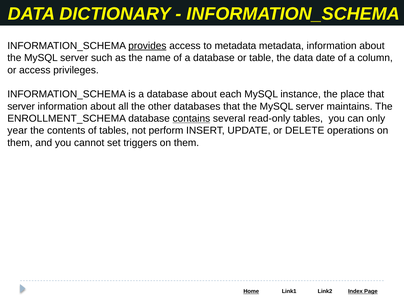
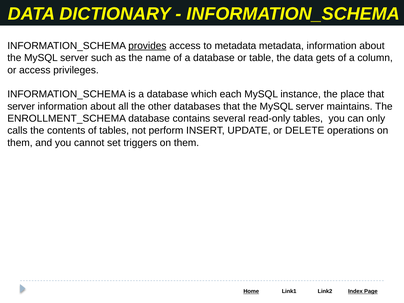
date: date -> gets
database about: about -> which
contains underline: present -> none
year: year -> calls
